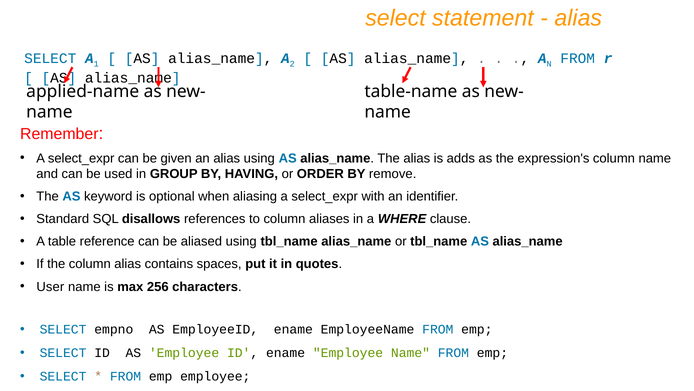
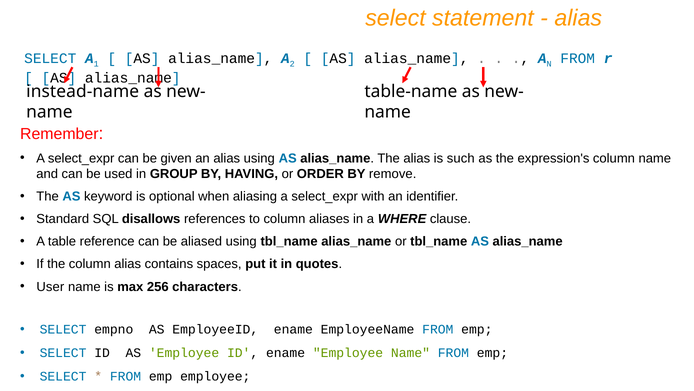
applied-name: applied-name -> instead-name
adds: adds -> such
